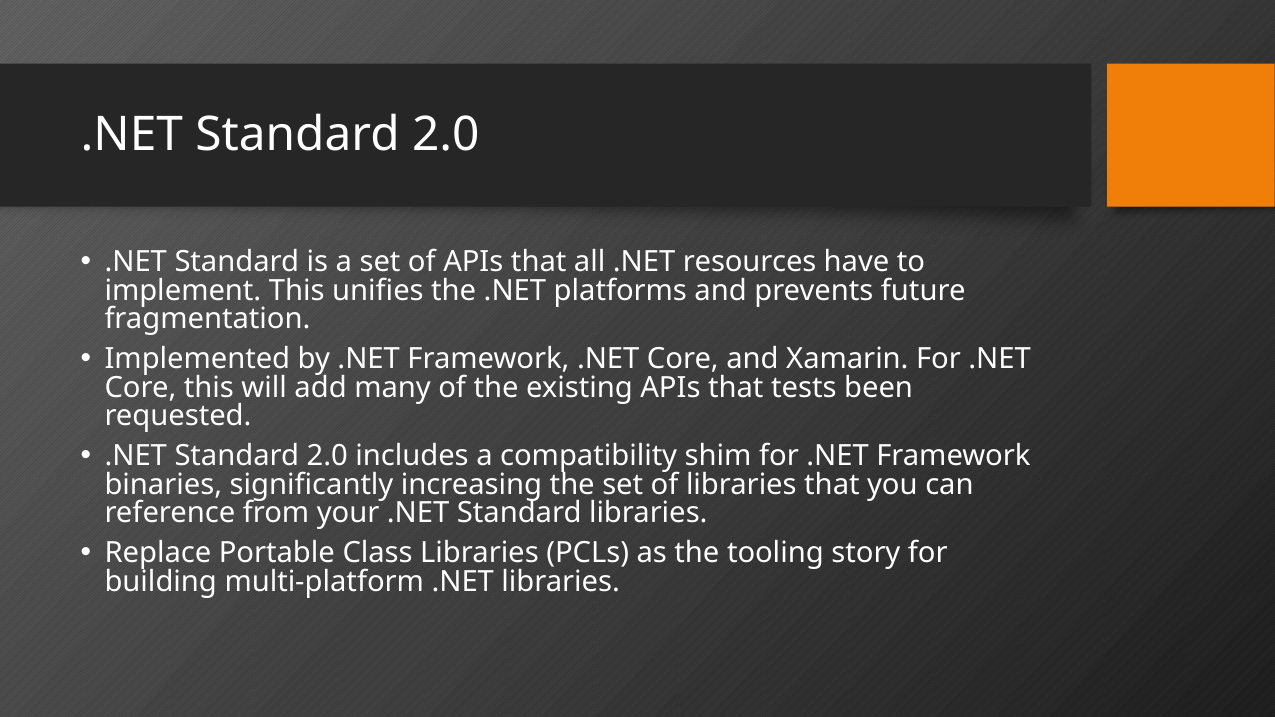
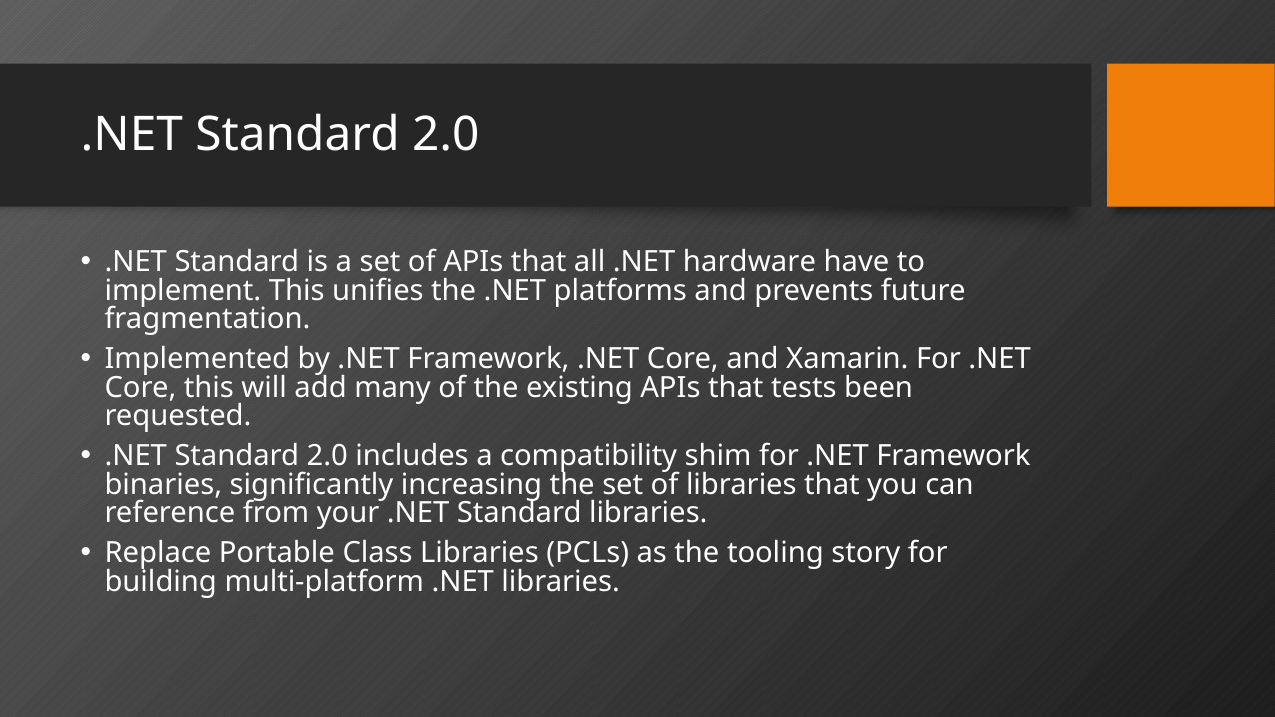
resources: resources -> hardware
